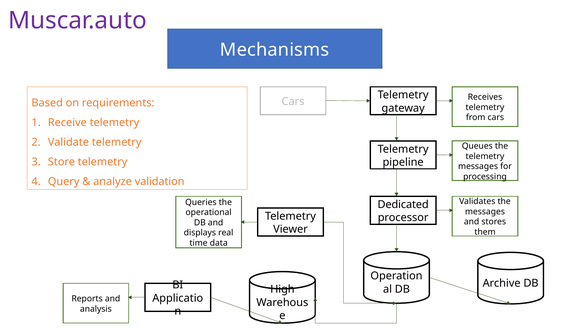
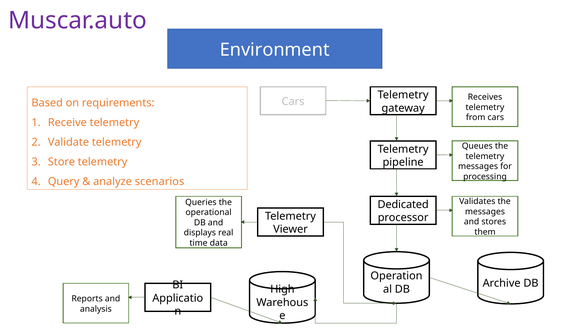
Mechanisms: Mechanisms -> Environment
validation: validation -> scenarios
